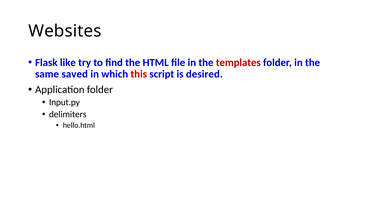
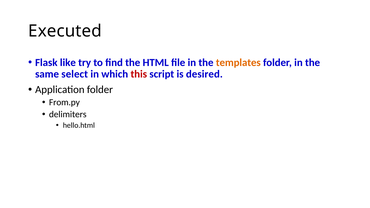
Websites: Websites -> Executed
templates colour: red -> orange
saved: saved -> select
Input.py: Input.py -> From.py
